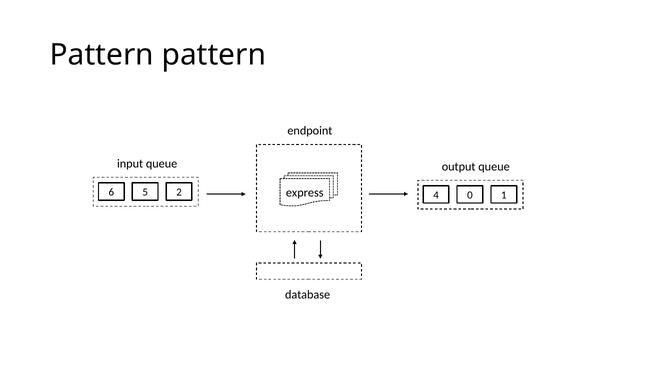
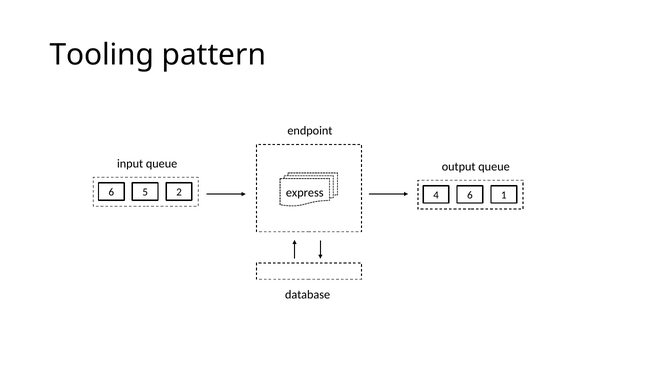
Pattern at (102, 55): Pattern -> Tooling
4 0: 0 -> 6
